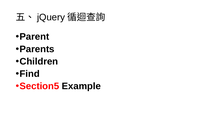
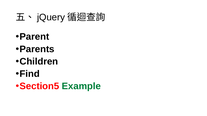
Example colour: black -> green
